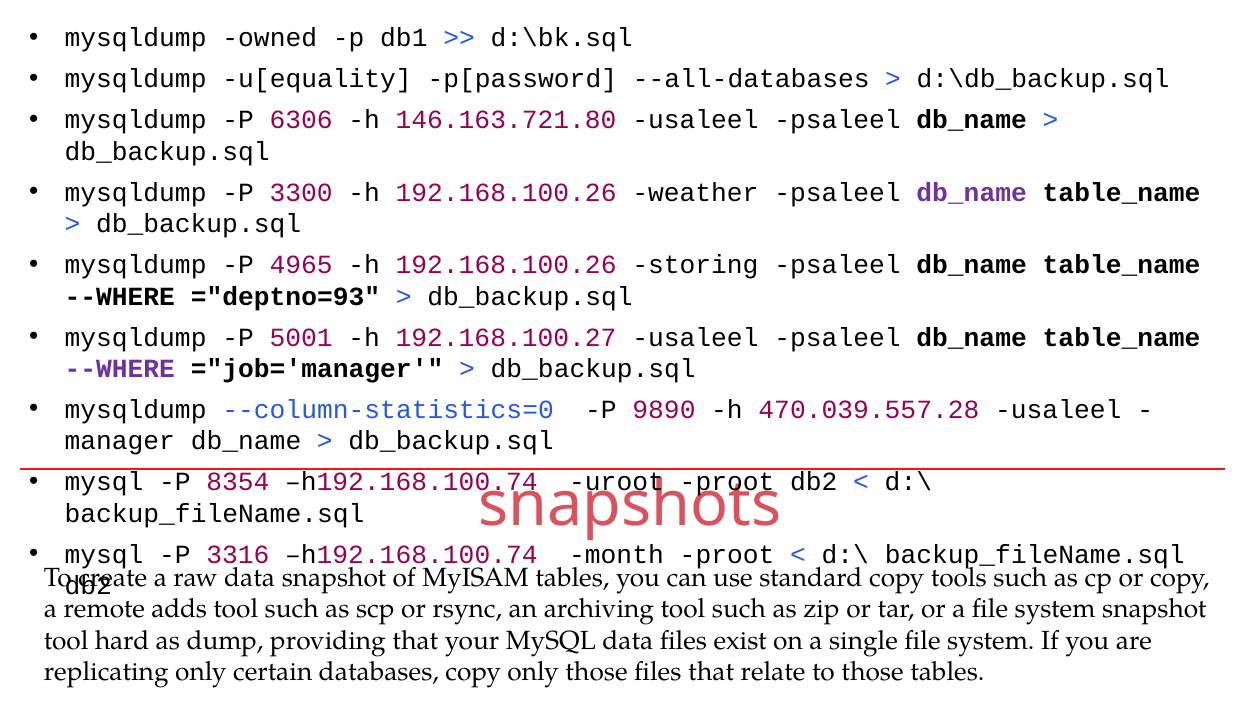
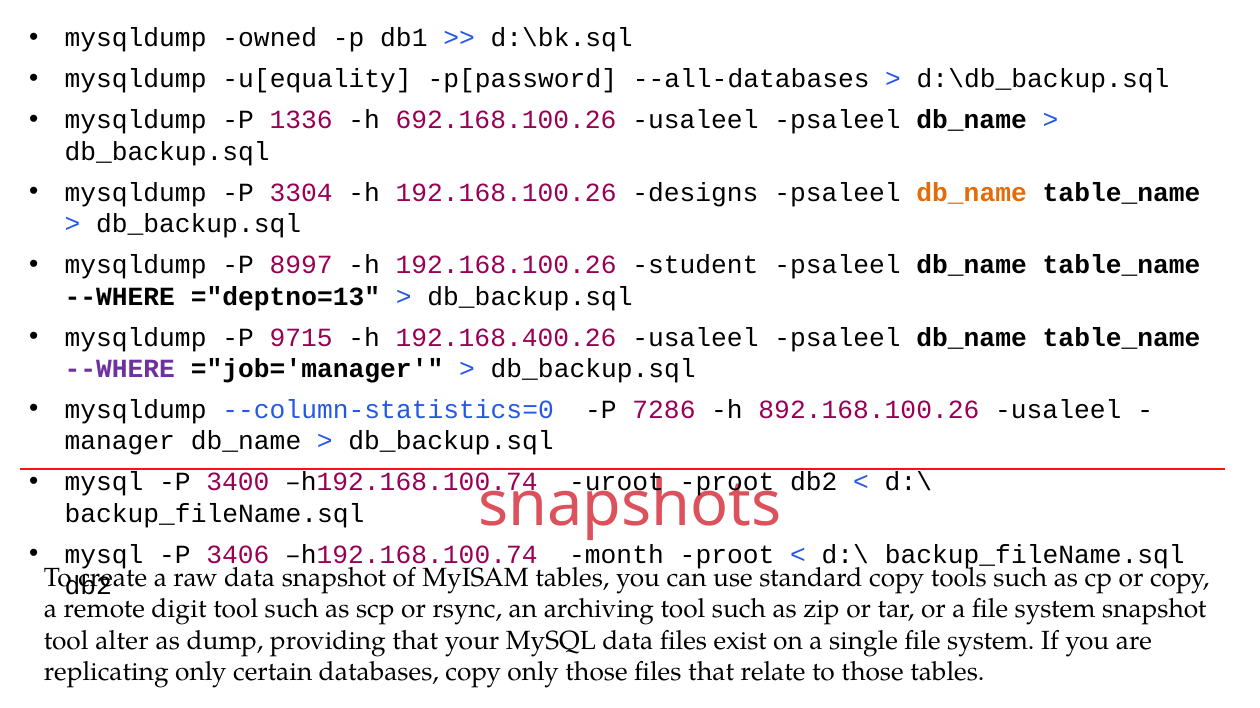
6306: 6306 -> 1336
146.163.721.80: 146.163.721.80 -> 692.168.100.26
3300: 3300 -> 3304
weather: weather -> designs
db_name at (972, 193) colour: purple -> orange
4965: 4965 -> 8997
storing: storing -> student
="deptno=93: ="deptno=93 -> ="deptno=13
5001: 5001 -> 9715
192.168.100.27: 192.168.100.27 -> 192.168.400.26
9890: 9890 -> 7286
470.039.557.28: 470.039.557.28 -> 892.168.100.26
8354: 8354 -> 3400
3316: 3316 -> 3406
adds: adds -> digit
hard: hard -> alter
